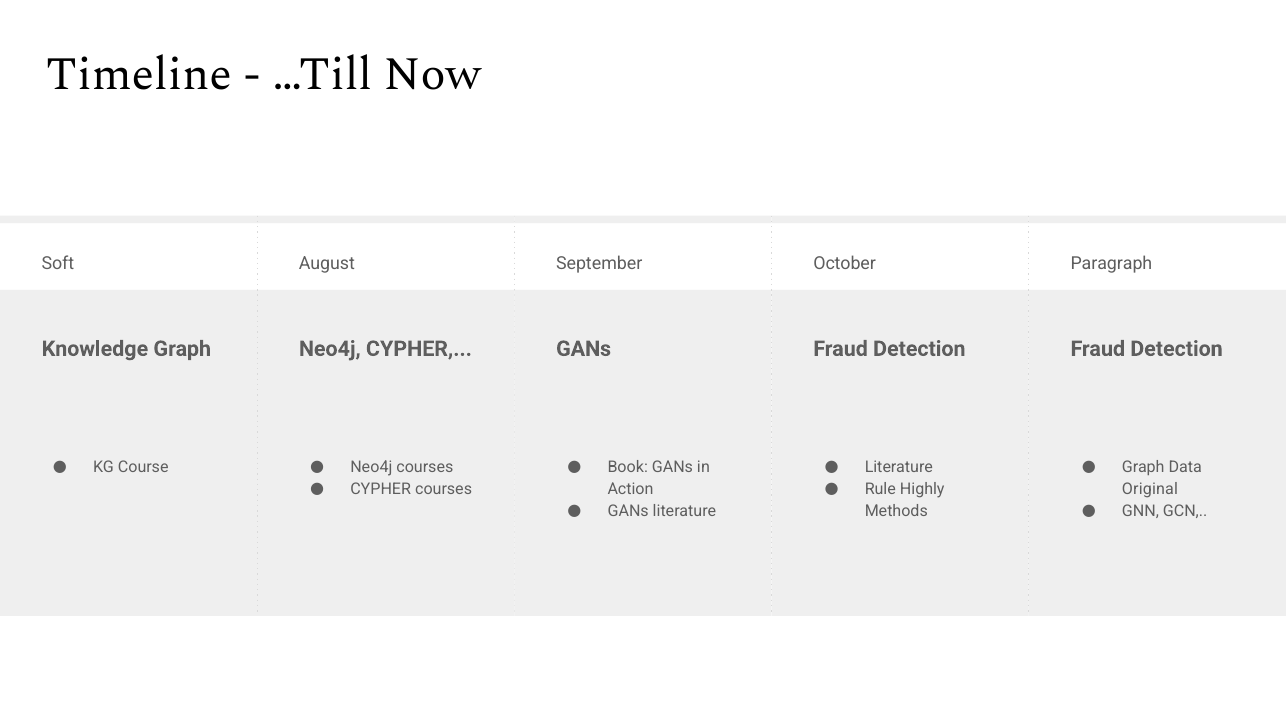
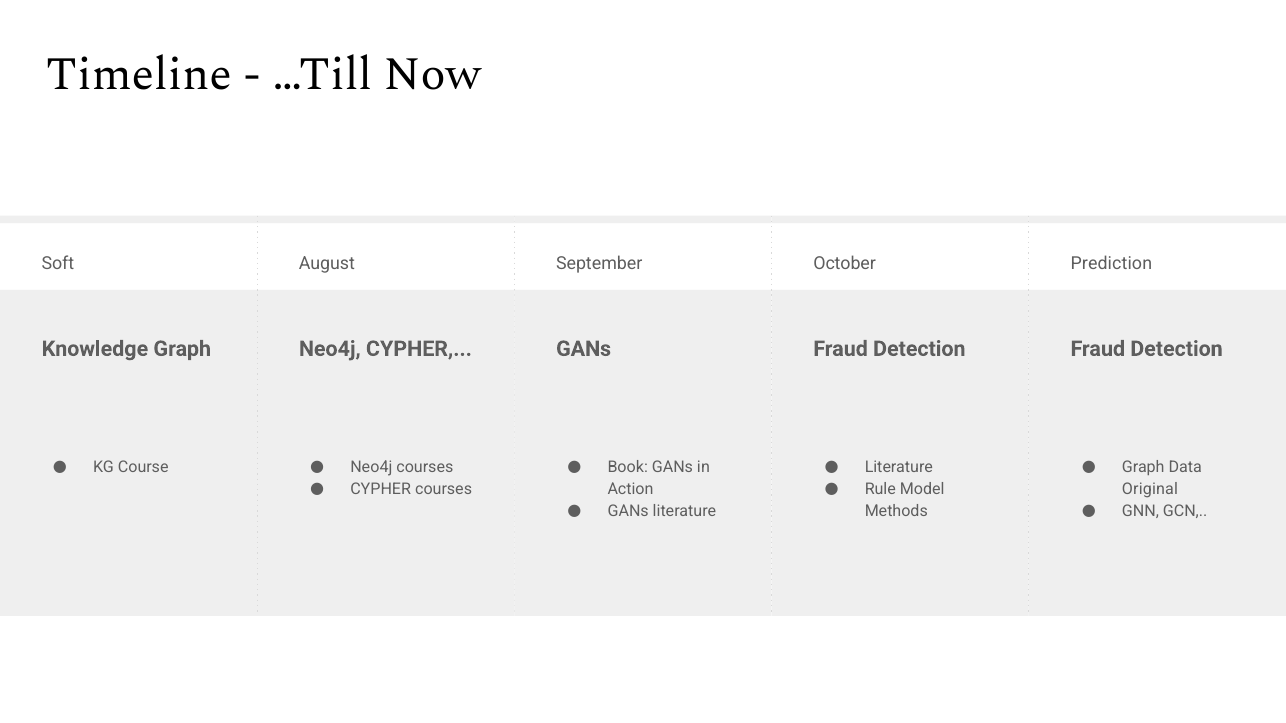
Paragraph: Paragraph -> Prediction
Highly: Highly -> Model
